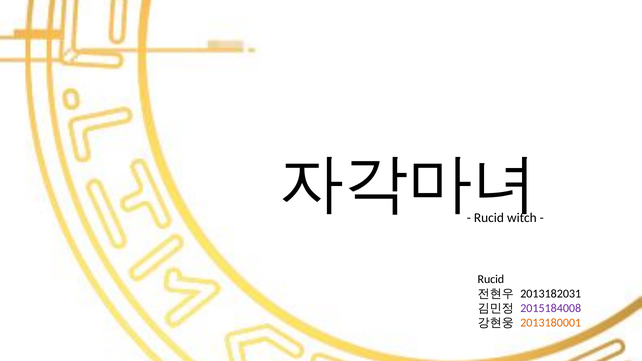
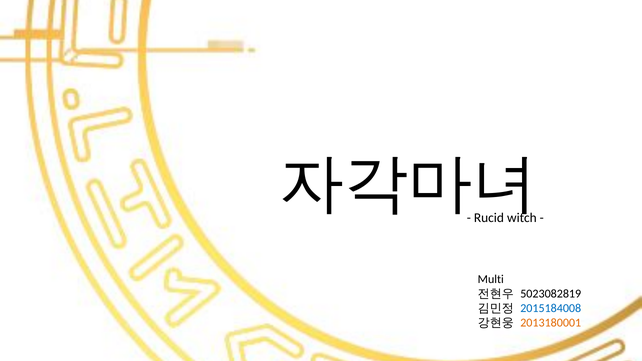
Rucid at (491, 279): Rucid -> Multi
2013182031: 2013182031 -> 5023082819
2015184008 colour: purple -> blue
